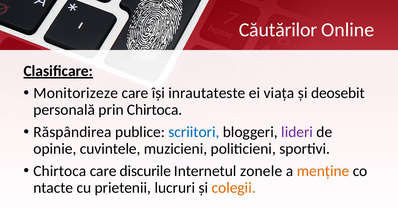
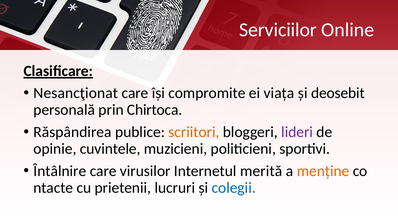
Căutărilor: Căutărilor -> Serviciilor
Monitorizeze: Monitorizeze -> Nesancţionat
inrautateste: inrautateste -> compromite
scriitori colour: blue -> orange
Chirtoca at (60, 171): Chirtoca -> Întâlnire
discurile: discurile -> virusilor
zonele: zonele -> merită
colegii colour: orange -> blue
